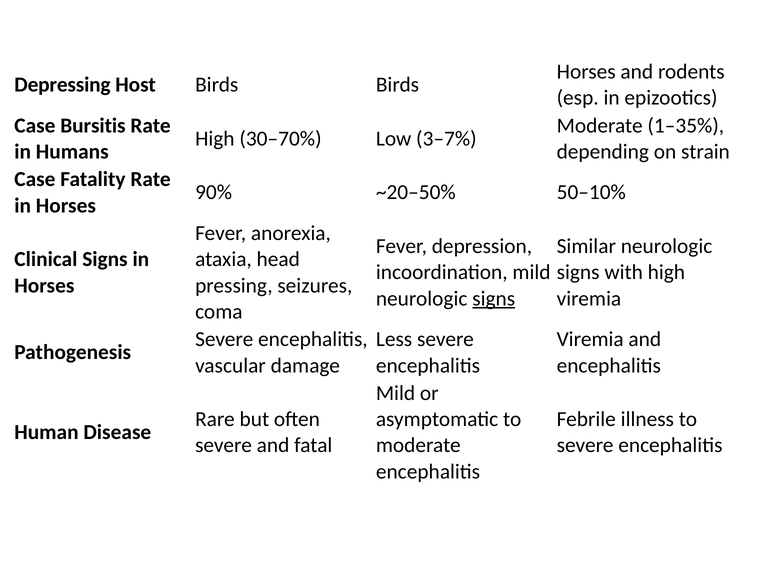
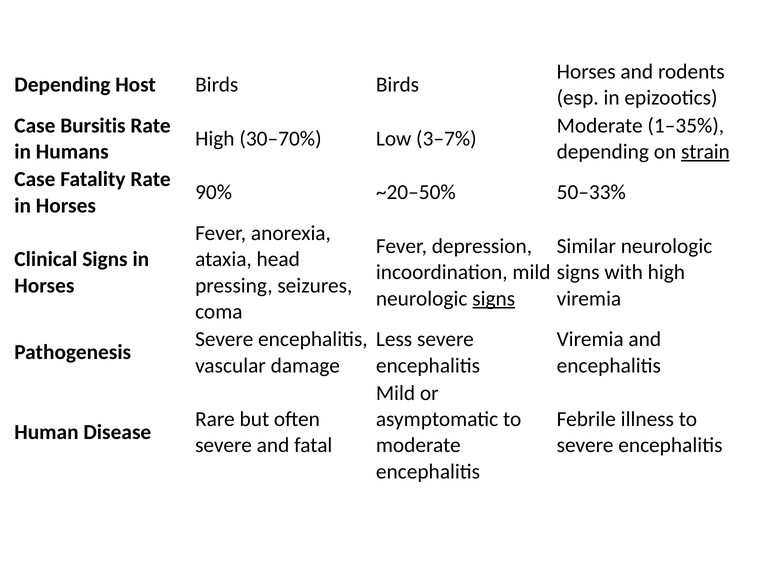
Depressing at (62, 85): Depressing -> Depending
strain underline: none -> present
50–10%: 50–10% -> 50–33%
